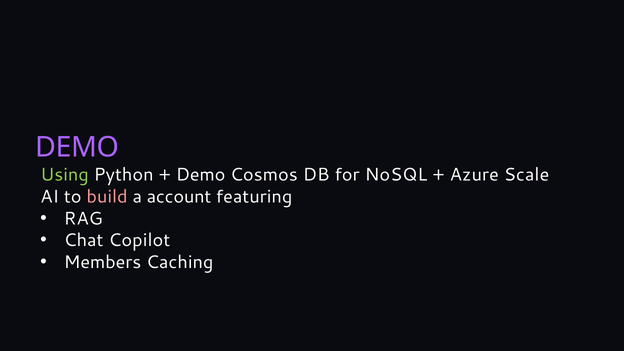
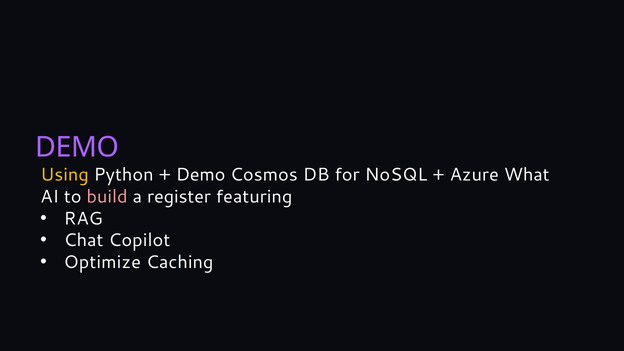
Using colour: light green -> yellow
Scale: Scale -> What
account: account -> register
Members: Members -> Optimize
